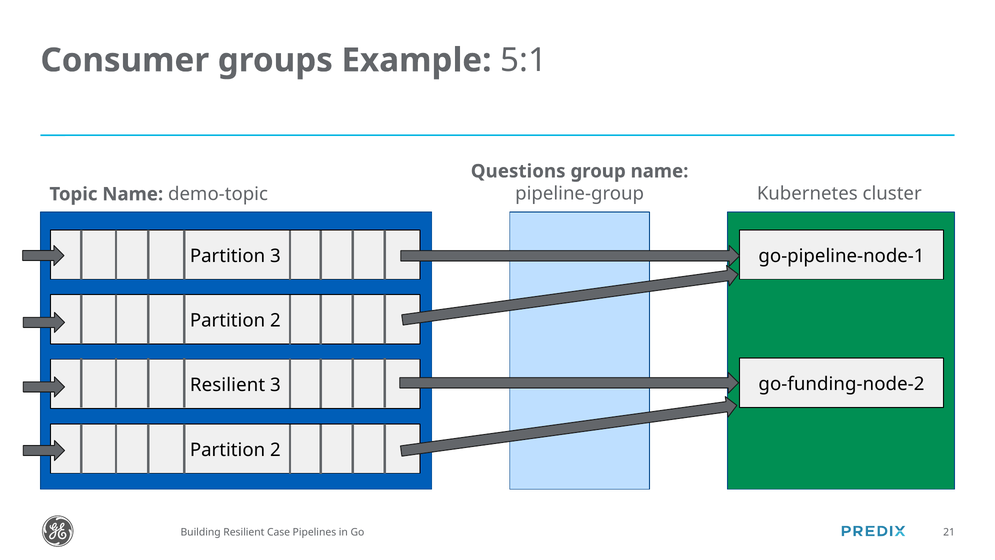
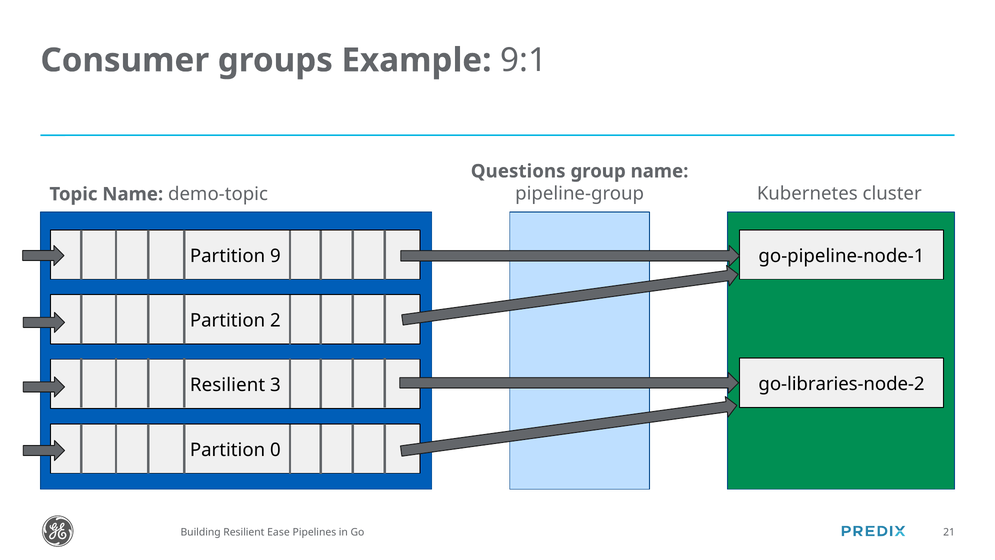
5:1: 5:1 -> 9:1
Partition 3: 3 -> 9
go-funding-node-2: go-funding-node-2 -> go-libraries-node-2
2 at (275, 450): 2 -> 0
Case: Case -> Ease
